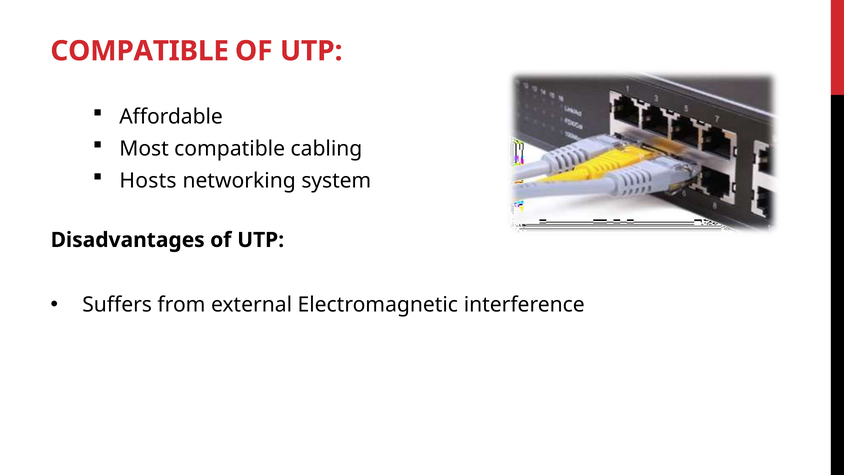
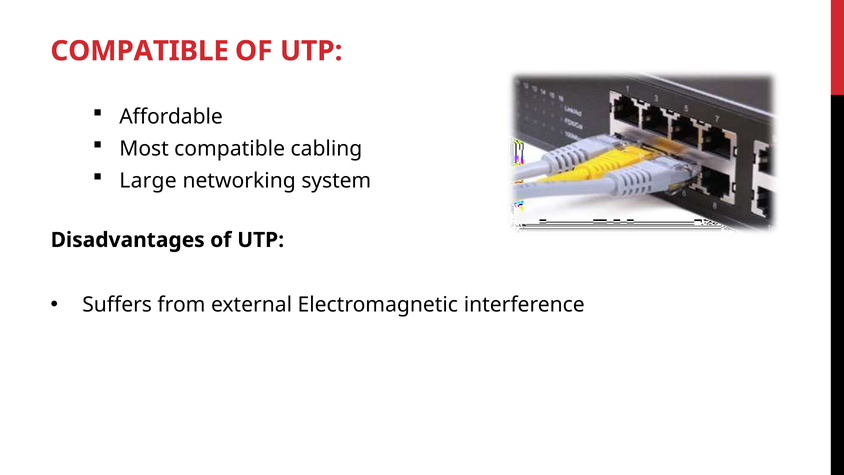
Hosts: Hosts -> Large
